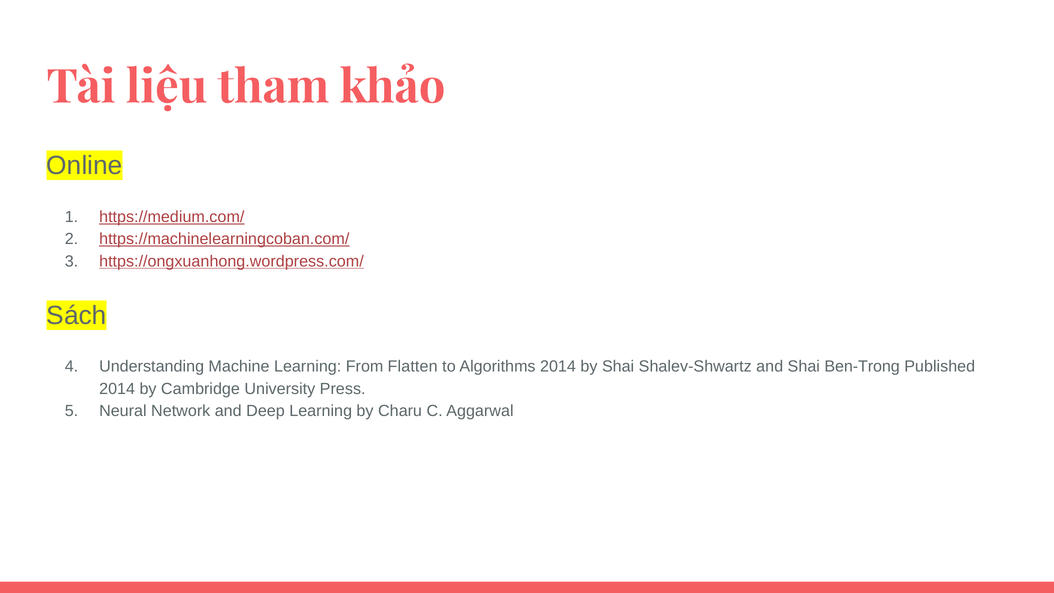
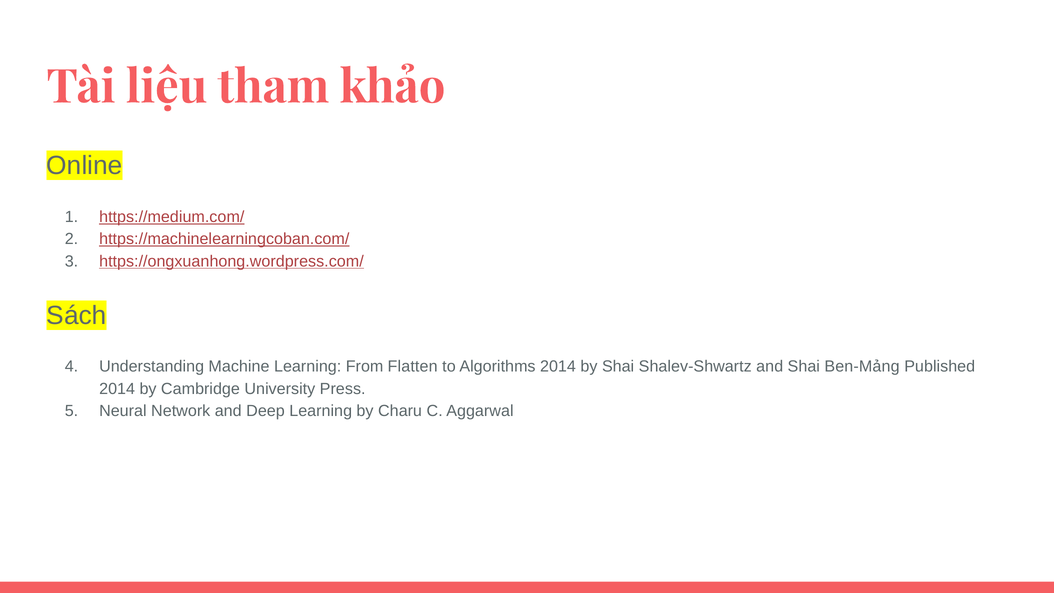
Ben-Trong: Ben-Trong -> Ben-Mảng
